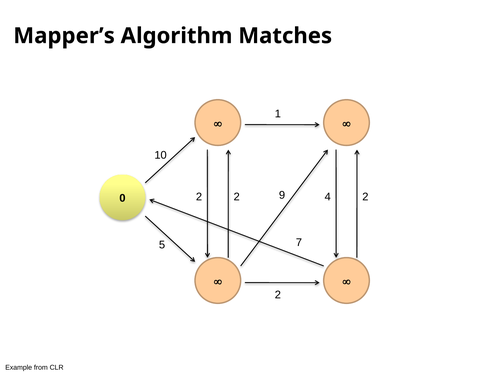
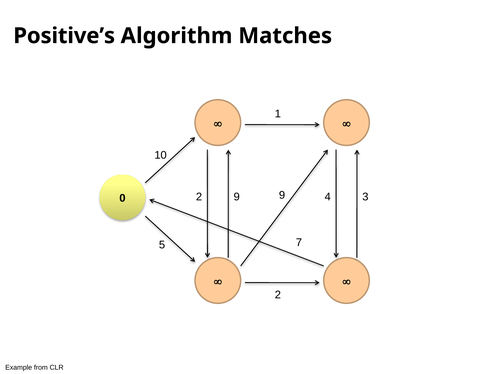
Mapper’s: Mapper’s -> Positive’s
2 at (237, 197): 2 -> 9
4 2: 2 -> 3
